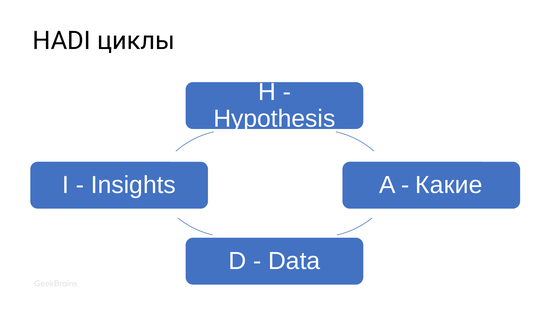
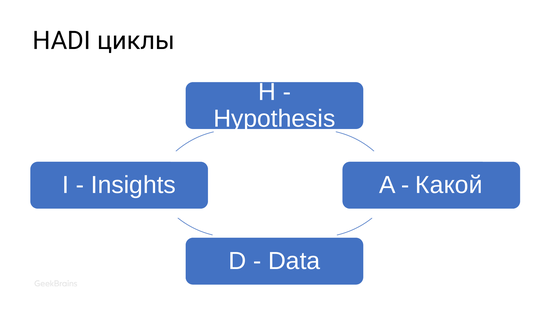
Какие: Какие -> Какой
